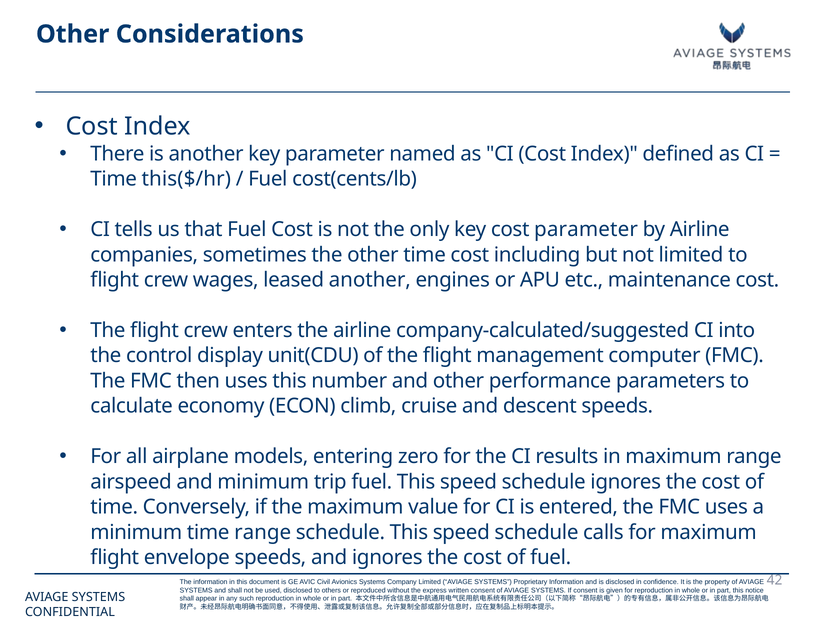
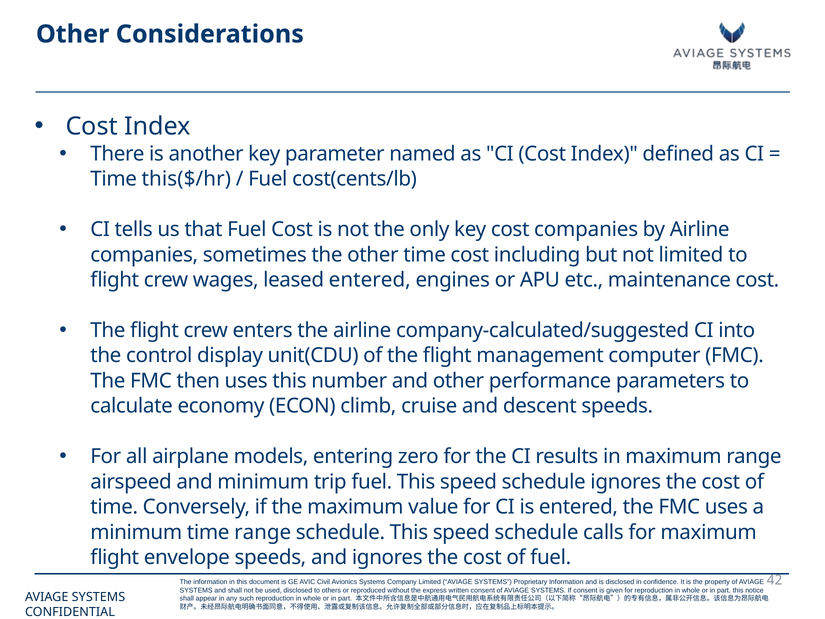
cost parameter: parameter -> companies
leased another: another -> entered
